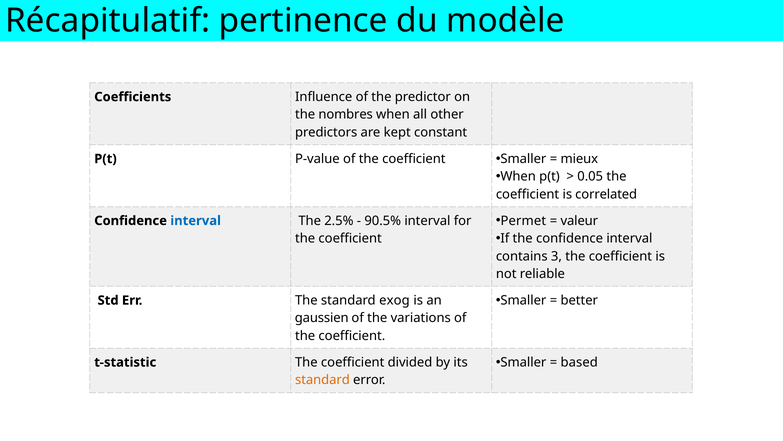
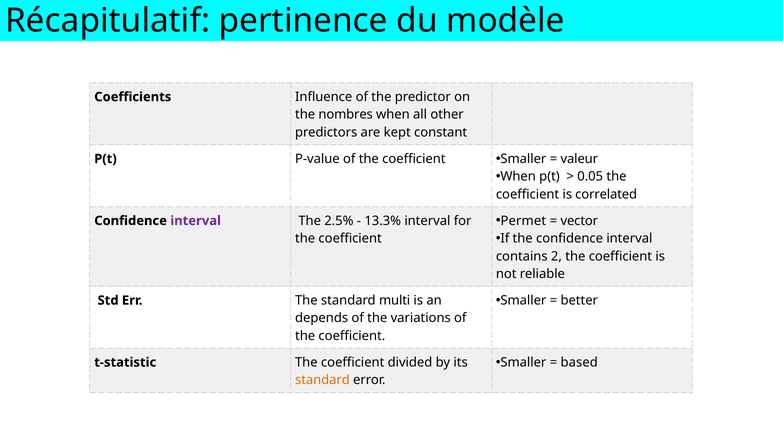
mieux: mieux -> valeur
valeur: valeur -> vector
interval at (196, 220) colour: blue -> purple
90.5%: 90.5% -> 13.3%
3: 3 -> 2
exog: exog -> multi
gaussien: gaussien -> depends
